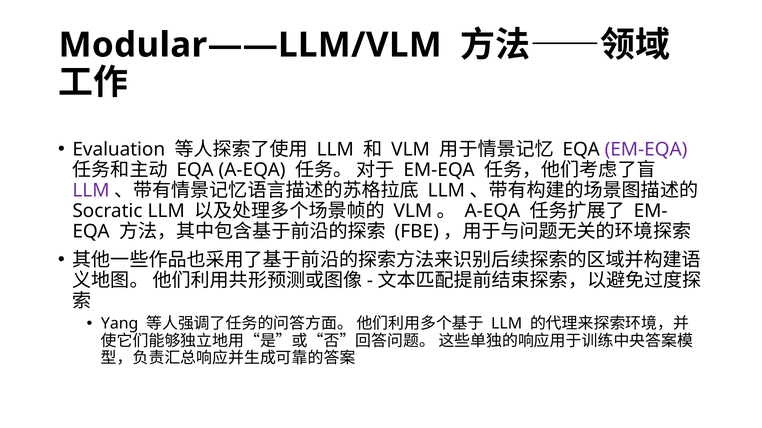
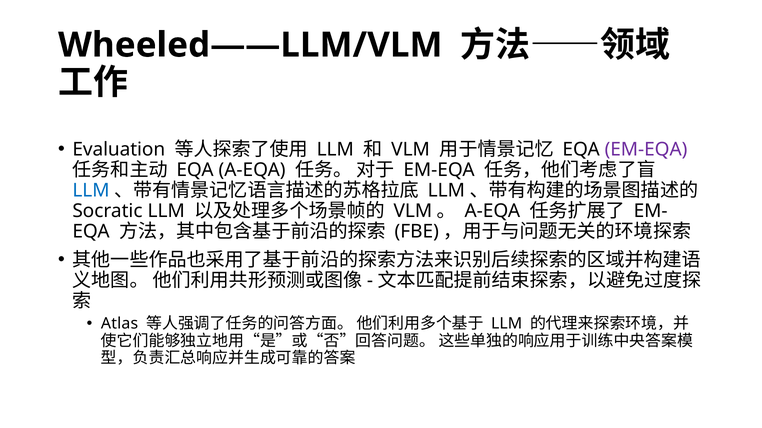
Modular——LLM/VLM: Modular——LLM/VLM -> Wheeled——LLM/VLM
LLM at (91, 191) colour: purple -> blue
Yang: Yang -> Atlas
